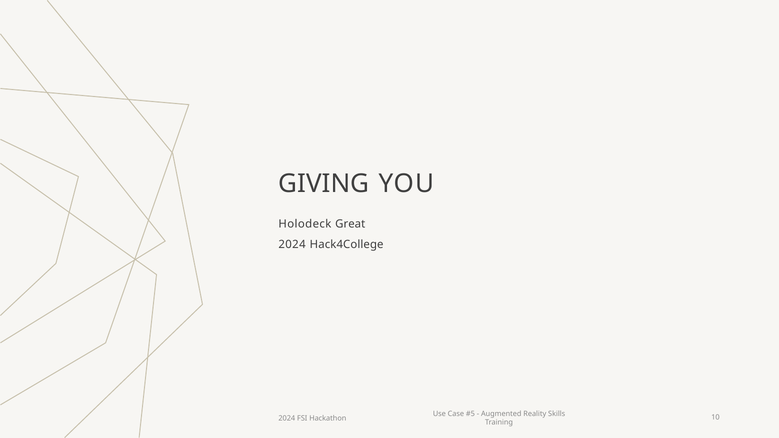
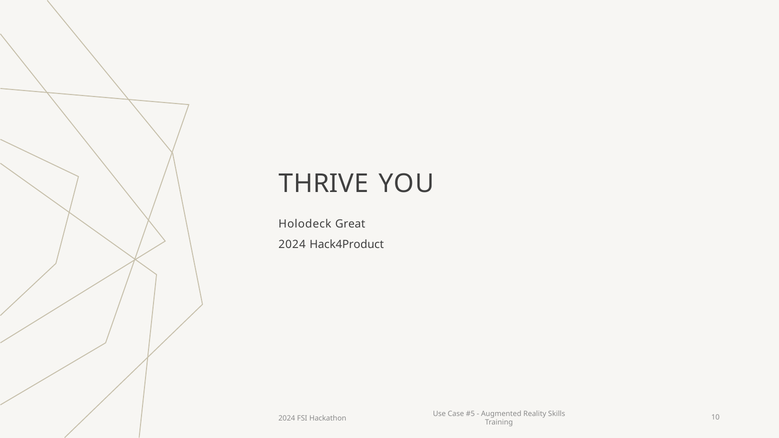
GIVING: GIVING -> THRIVE
Hack4College: Hack4College -> Hack4Product
